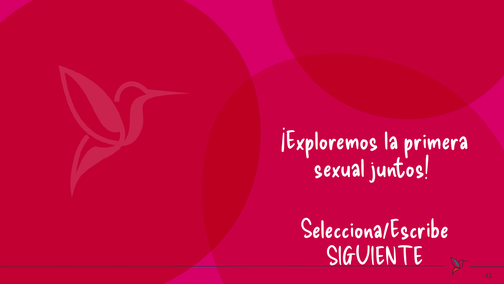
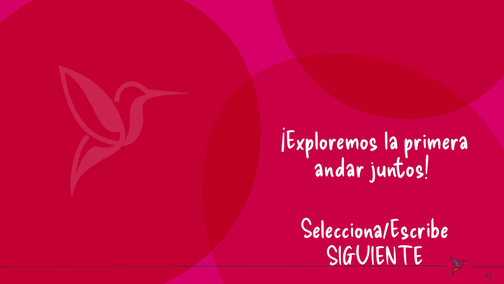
sexual: sexual -> andar
